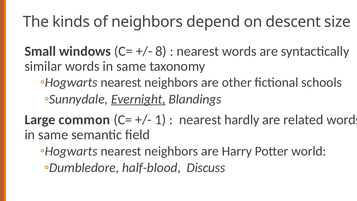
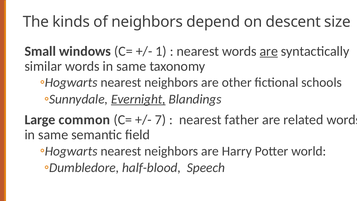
8: 8 -> 1
are at (269, 51) underline: none -> present
1: 1 -> 7
hardly: hardly -> father
Discuss: Discuss -> Speech
